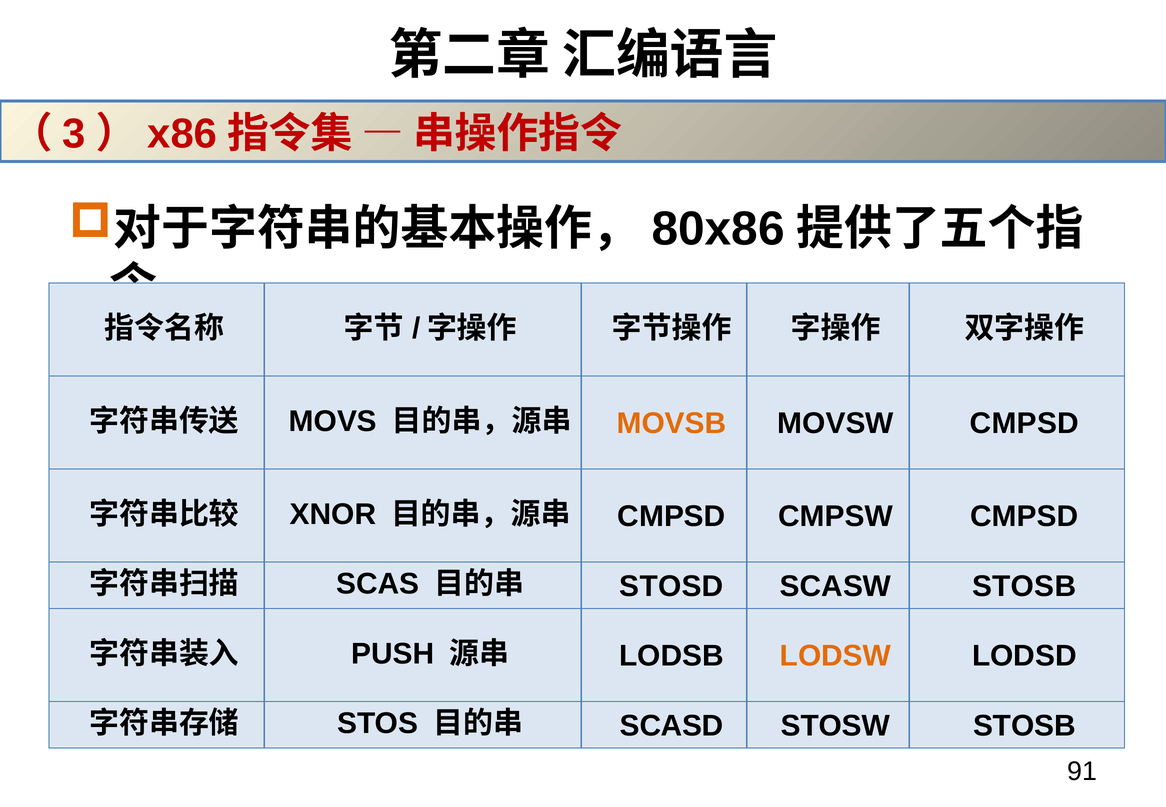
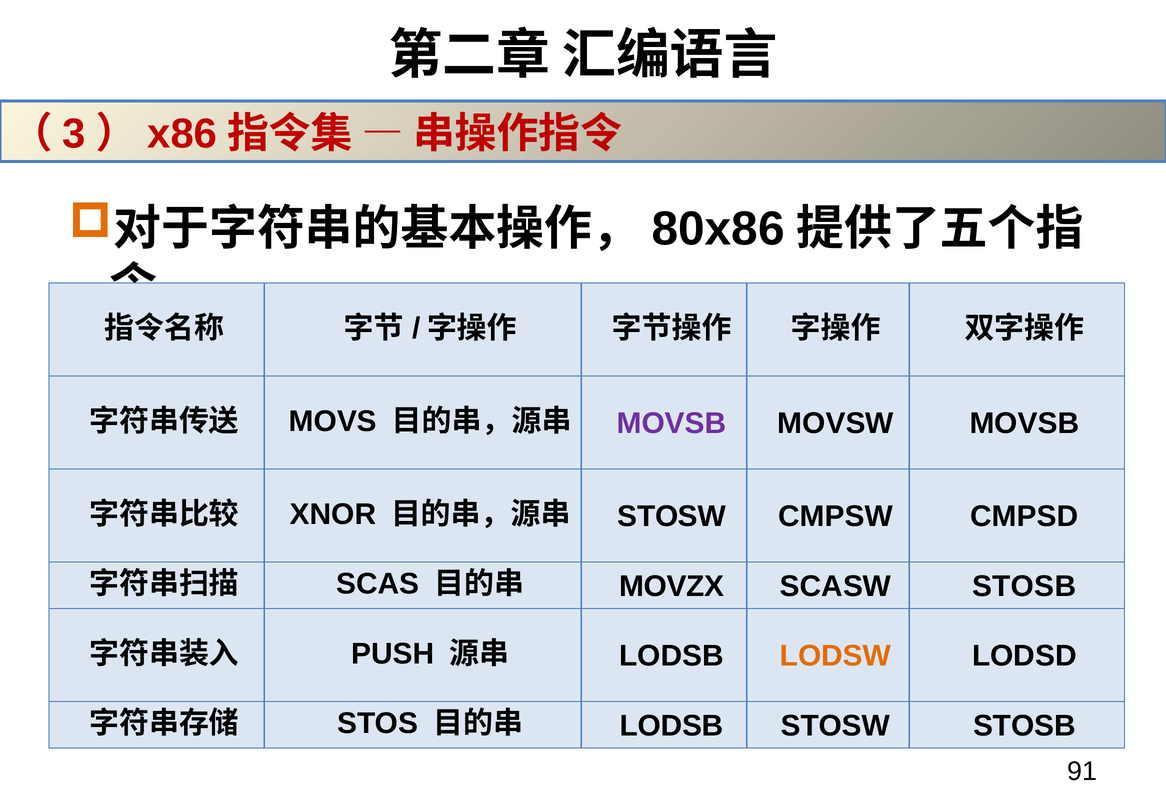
MOVSB at (672, 424) colour: orange -> purple
MOVSW CMPSD: CMPSD -> MOVSB
CMPSD at (671, 517): CMPSD -> STOSW
STOSD: STOSD -> MOVZX
SCASD at (672, 726): SCASD -> LODSB
